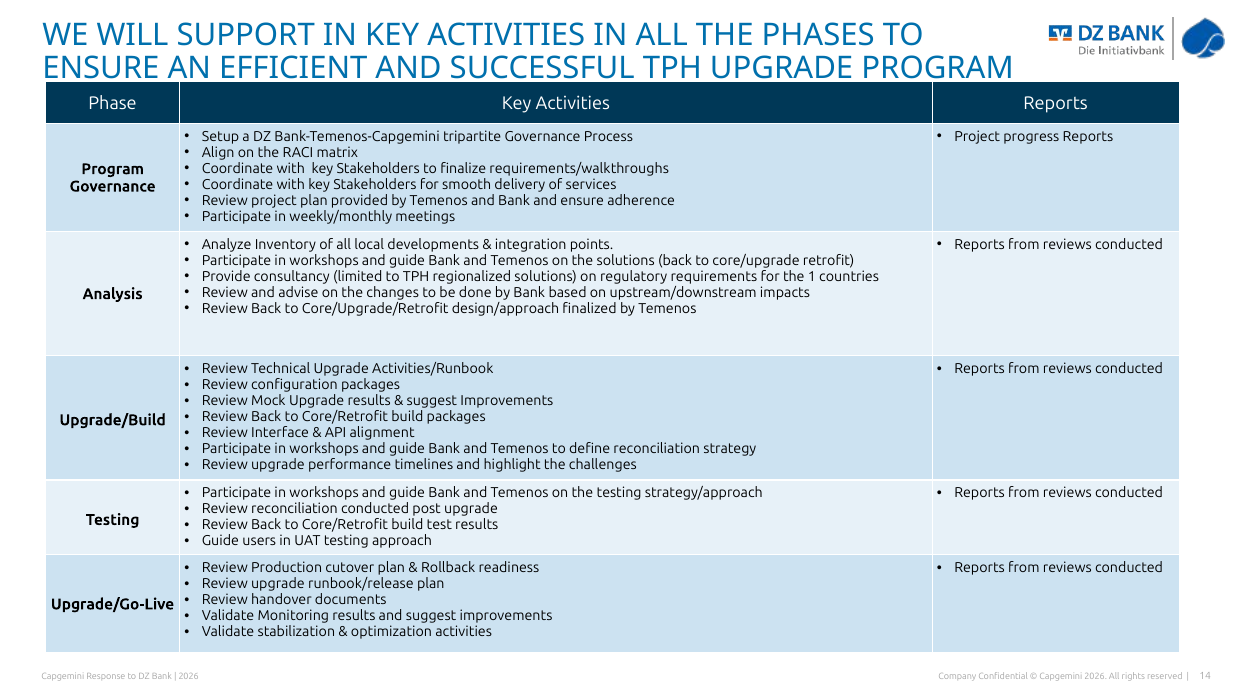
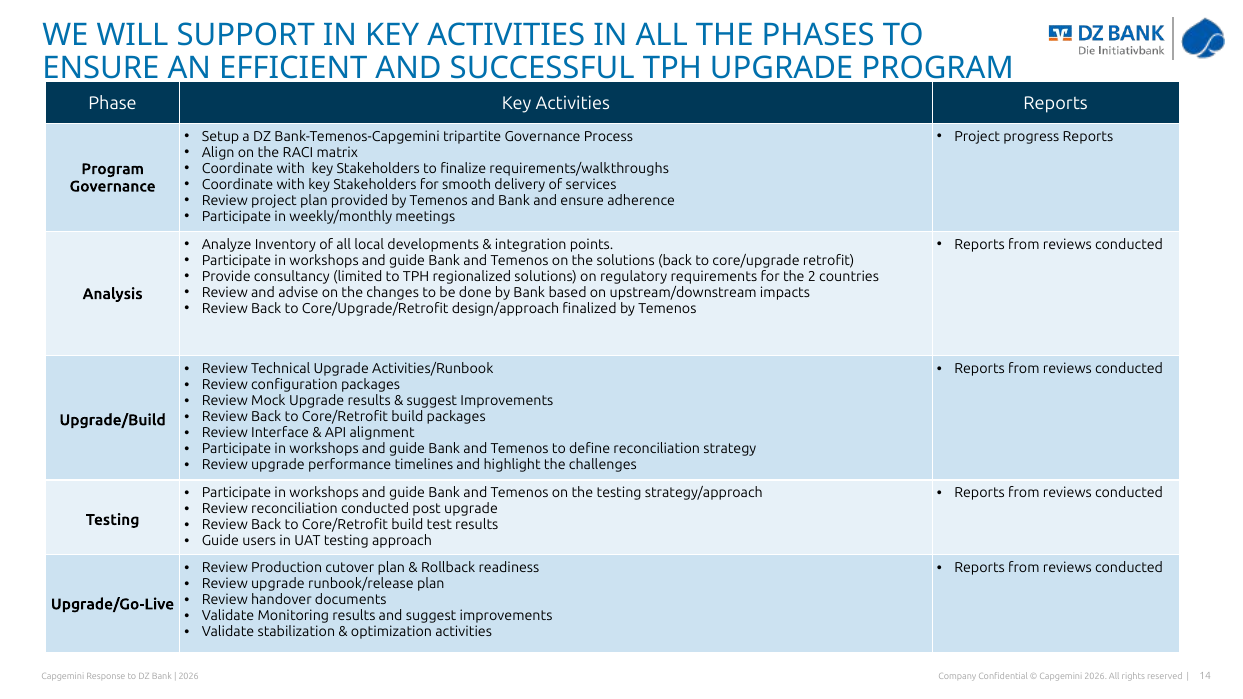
1: 1 -> 2
